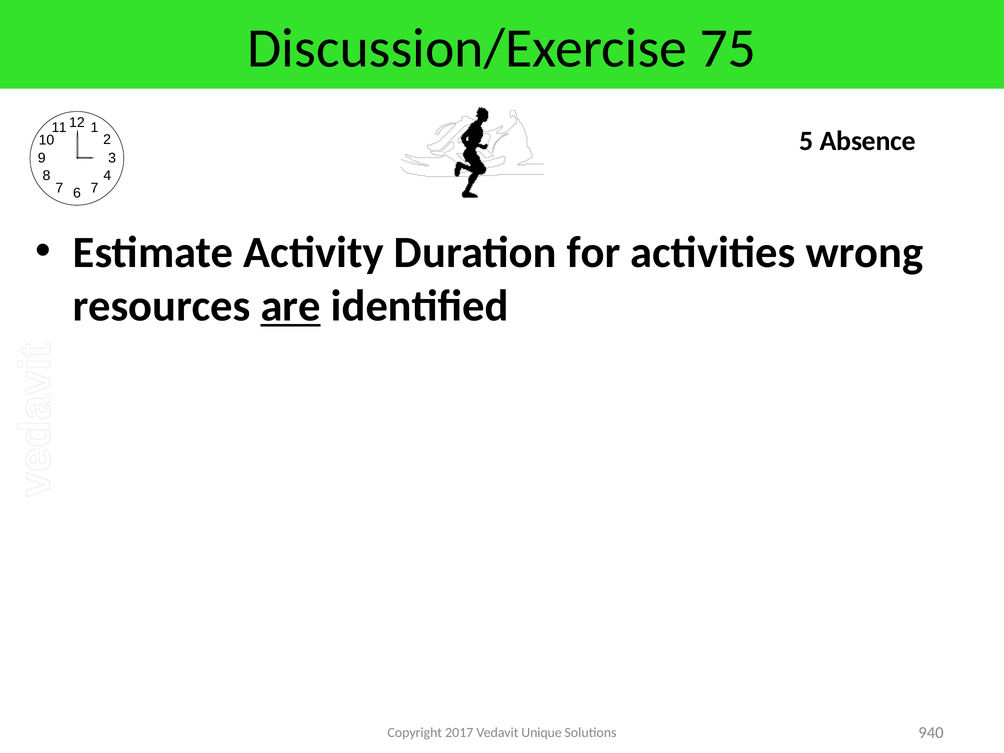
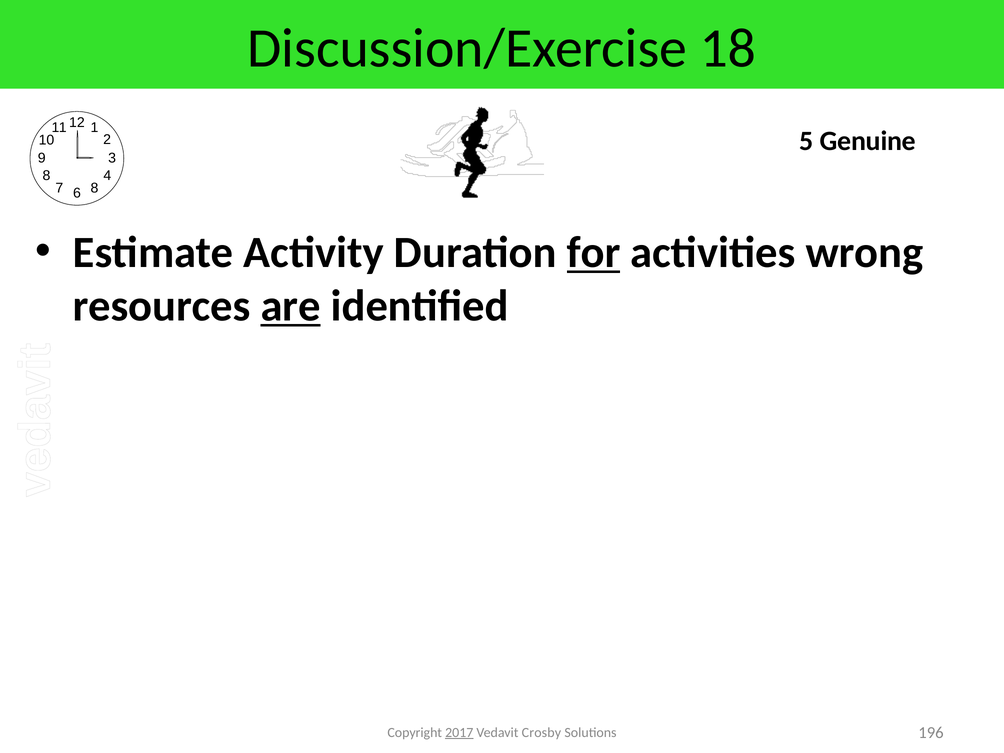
75: 75 -> 18
Absence: Absence -> Genuine
7 at (95, 188): 7 -> 8
for underline: none -> present
2017 underline: none -> present
Unique: Unique -> Crosby
940: 940 -> 196
